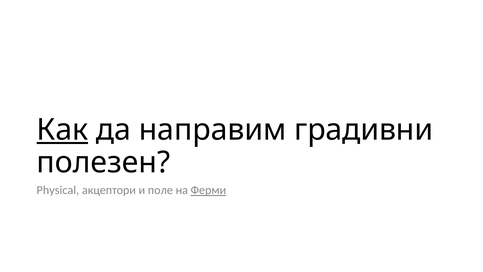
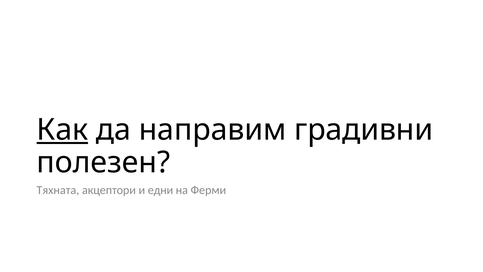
Physical: Physical -> Тяхната
поле: поле -> едни
Ферми underline: present -> none
